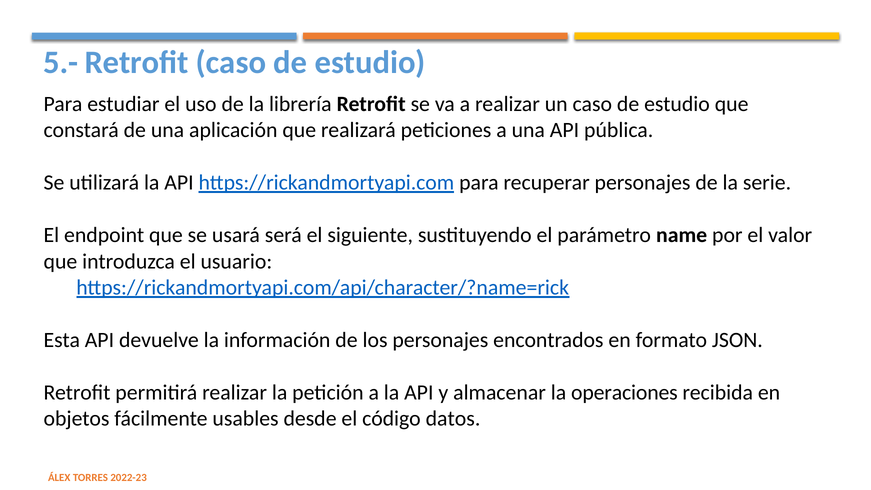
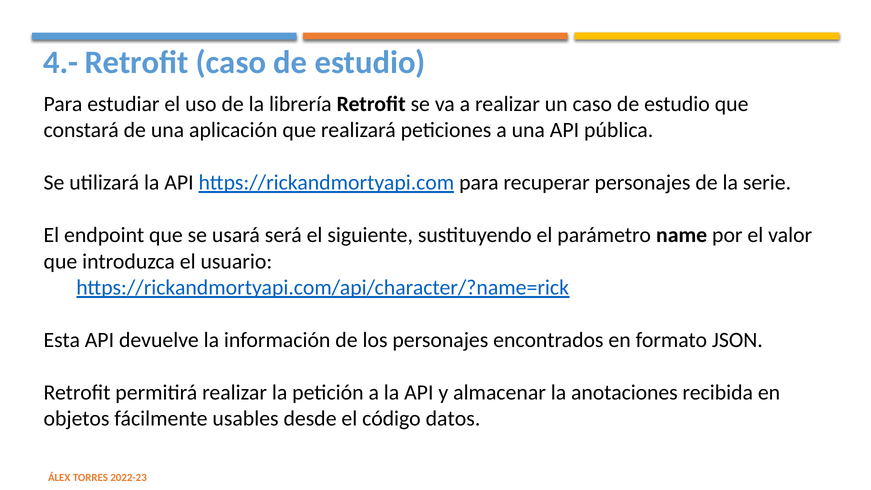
5.-: 5.- -> 4.-
operaciones: operaciones -> anotaciones
